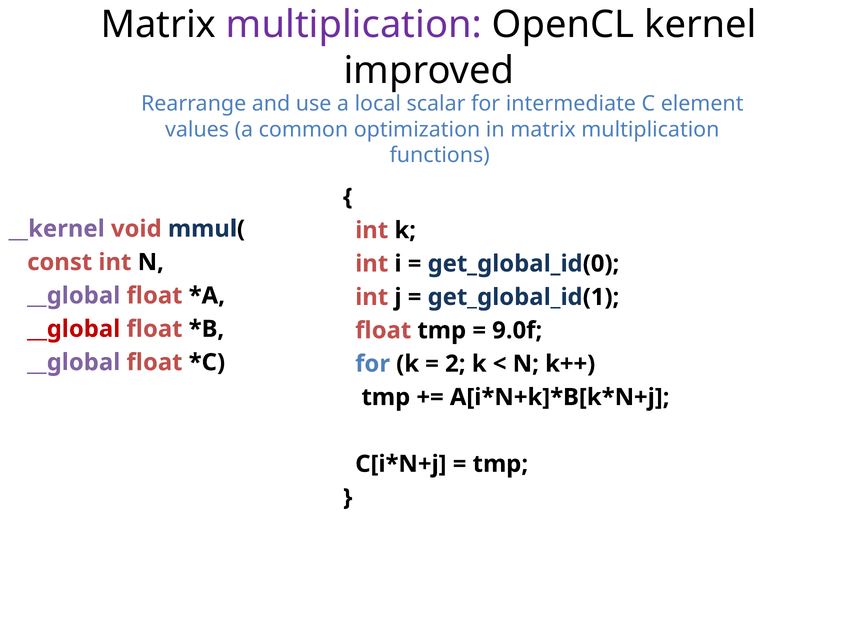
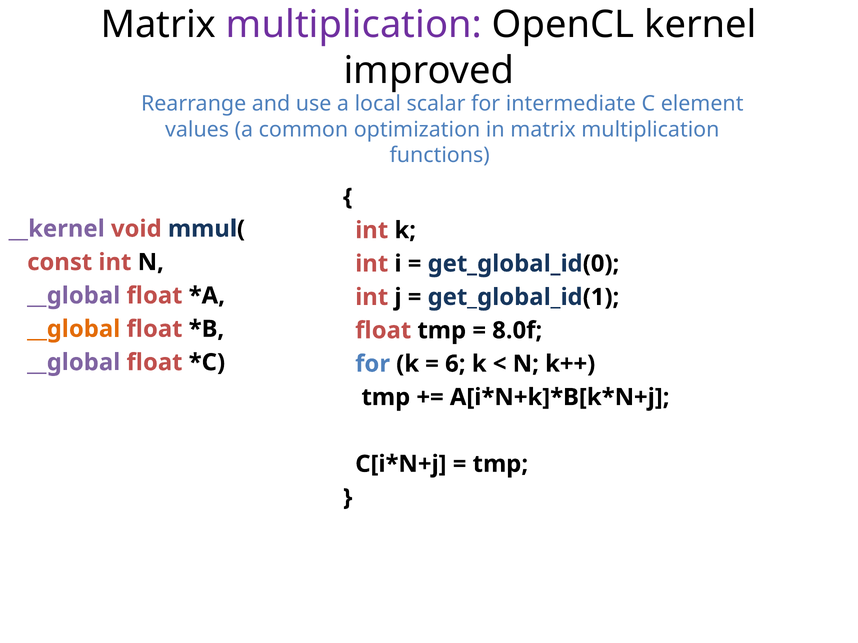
__global at (74, 329) colour: red -> orange
9.0f: 9.0f -> 8.0f
2: 2 -> 6
